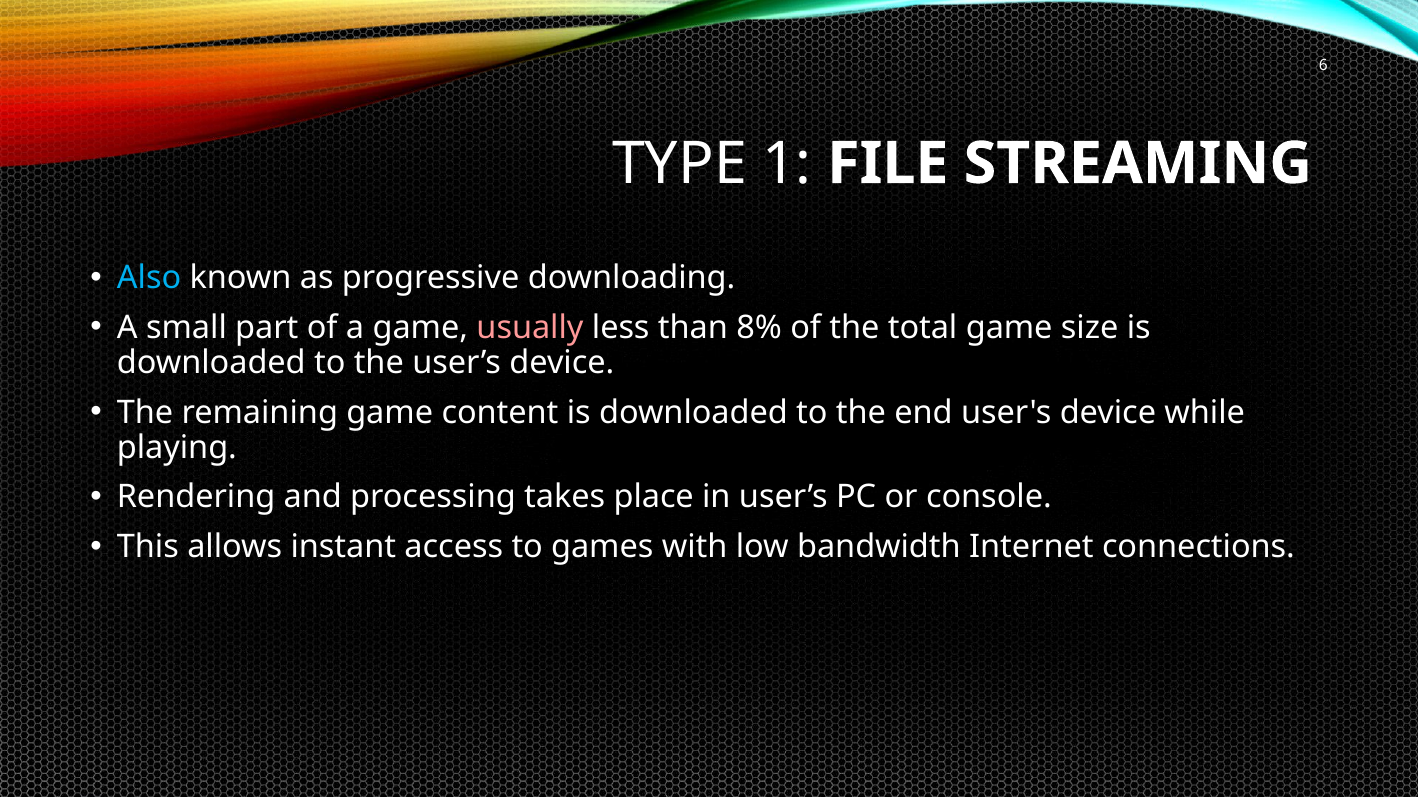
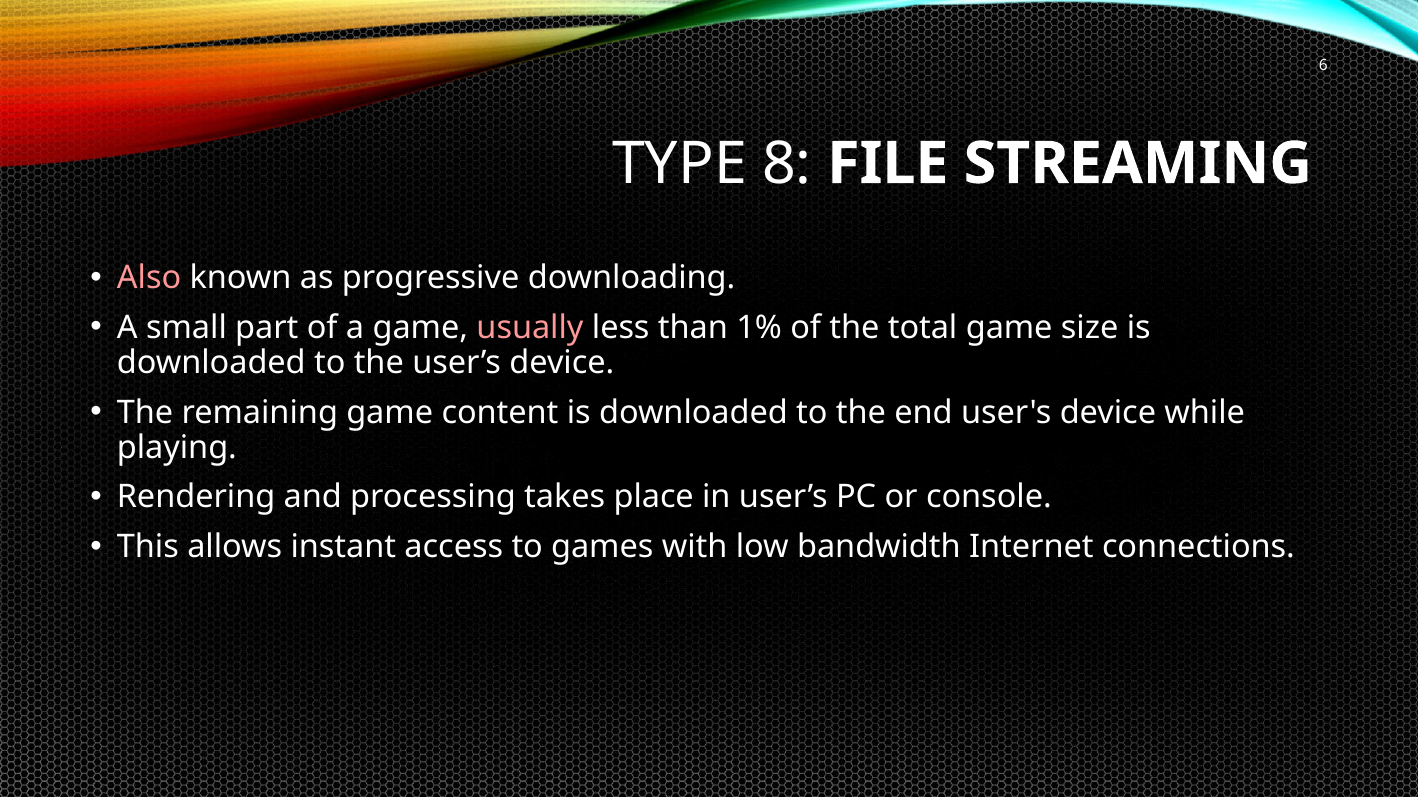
1: 1 -> 8
Also colour: light blue -> pink
8%: 8% -> 1%
